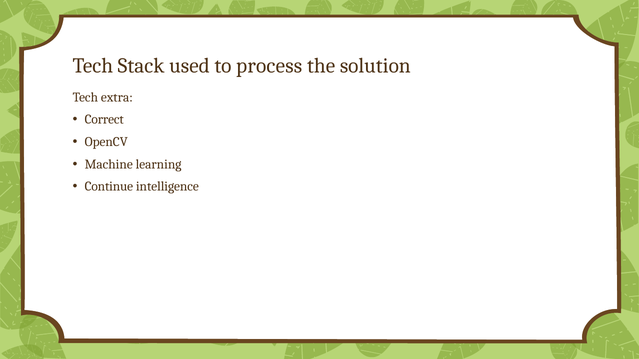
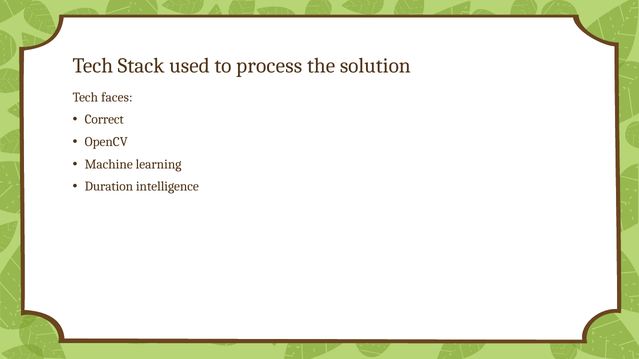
extra: extra -> faces
Continue: Continue -> Duration
